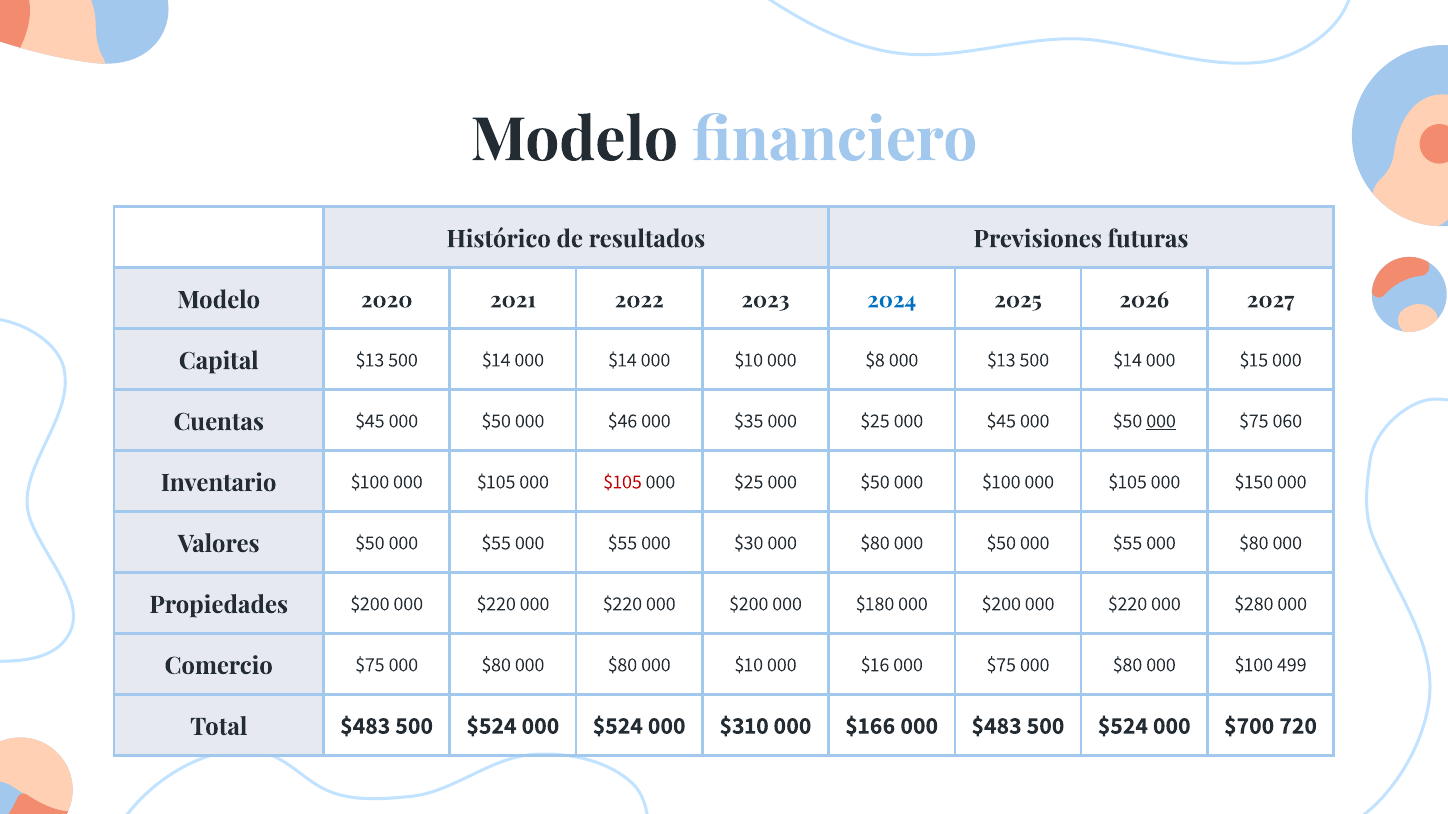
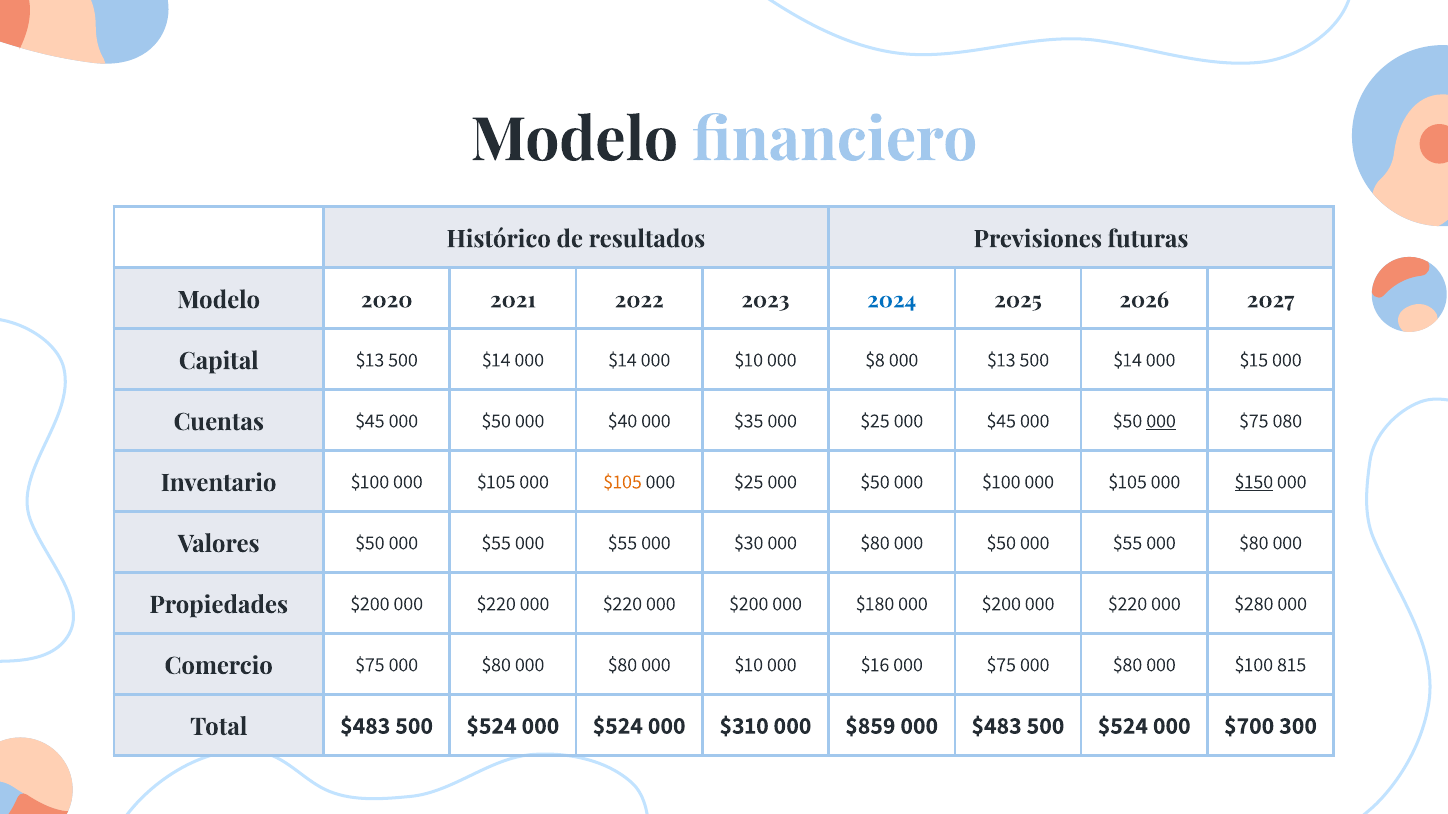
$46: $46 -> $40
060: 060 -> 080
$105 at (622, 482) colour: red -> orange
$150 underline: none -> present
499: 499 -> 815
$166: $166 -> $859
720: 720 -> 300
